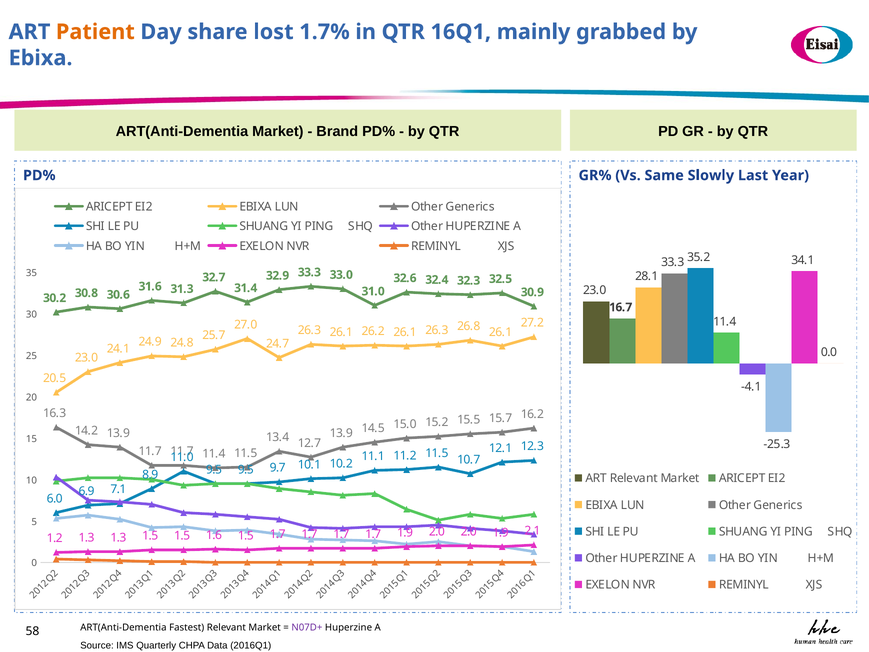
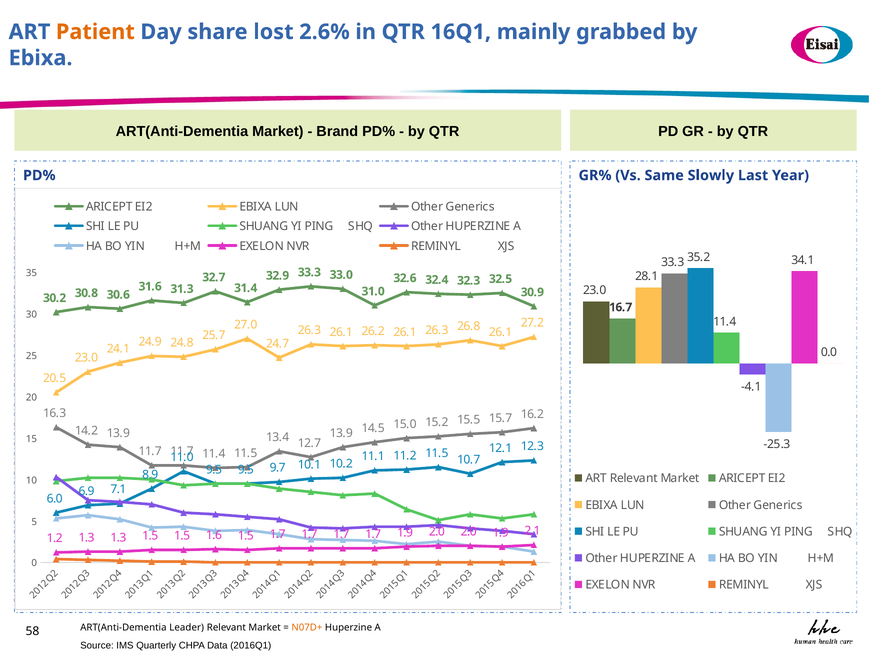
1.7%: 1.7% -> 2.6%
Fastest: Fastest -> Leader
N07D+ colour: purple -> orange
